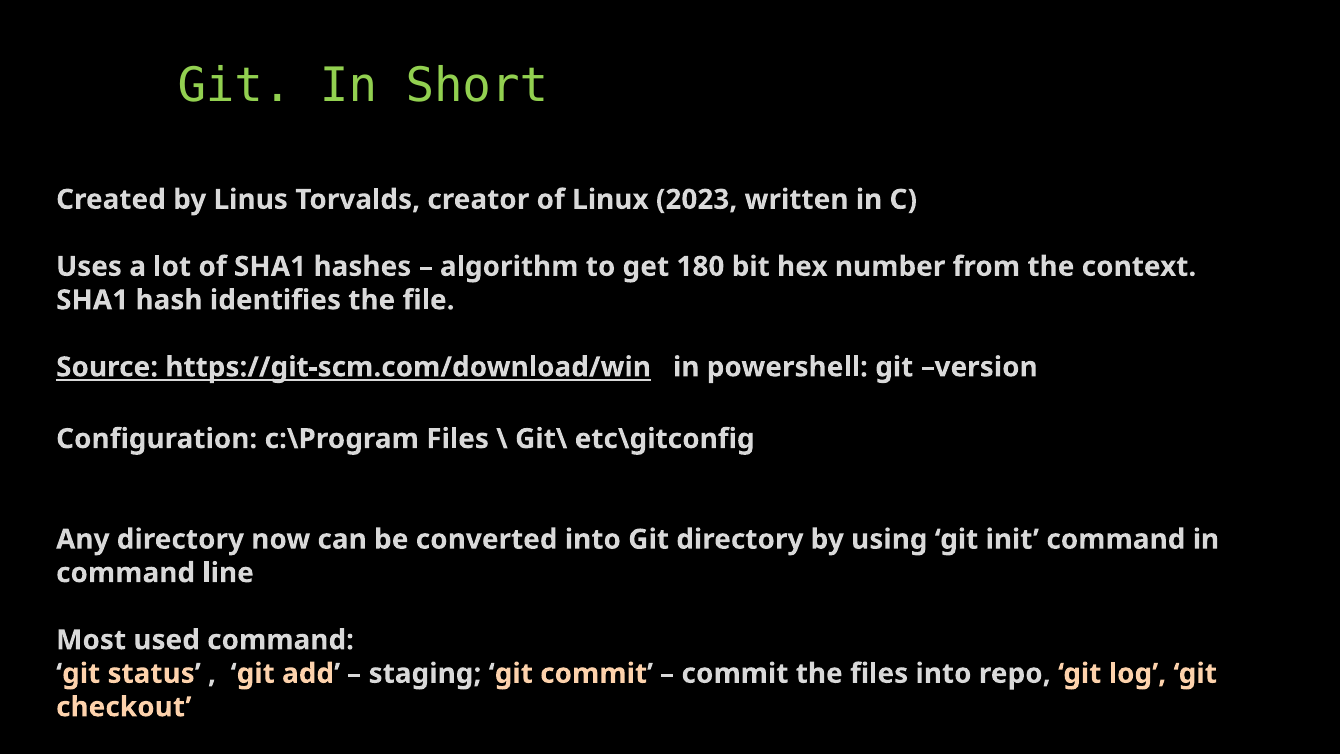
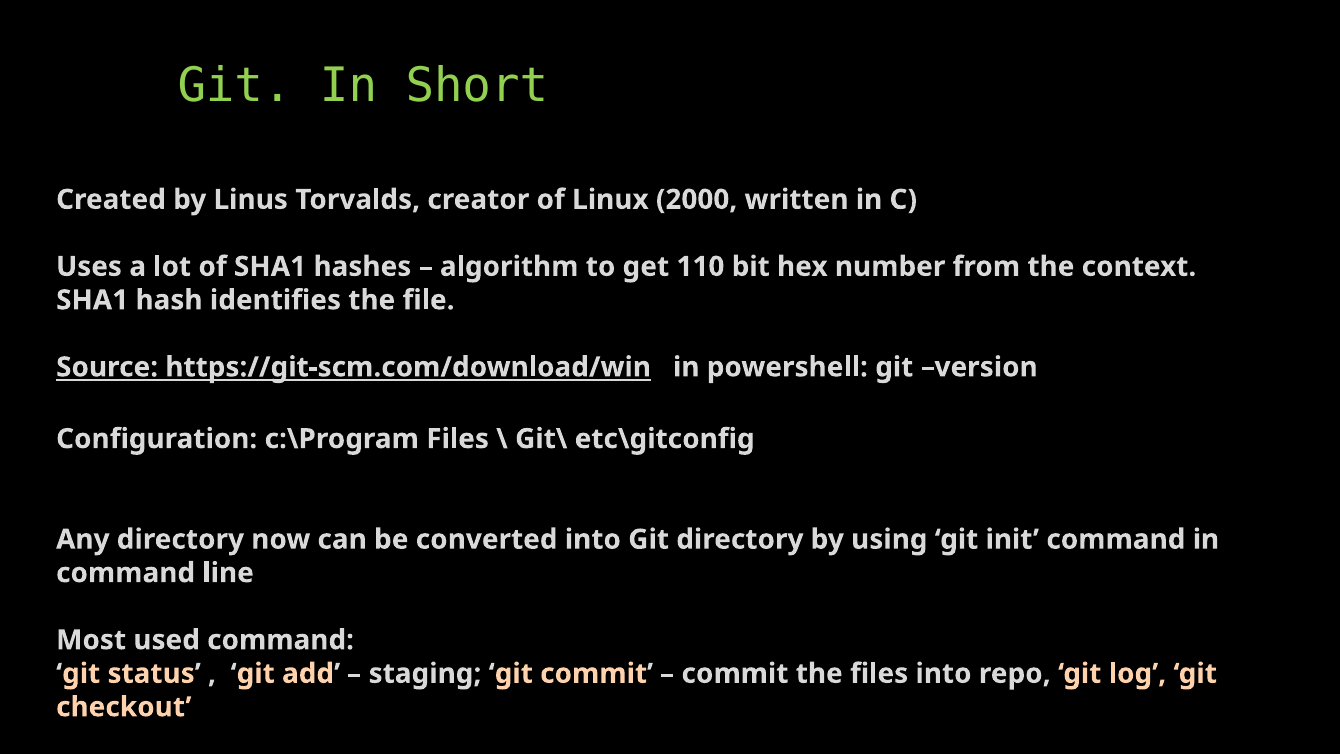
2023: 2023 -> 2000
180: 180 -> 110
